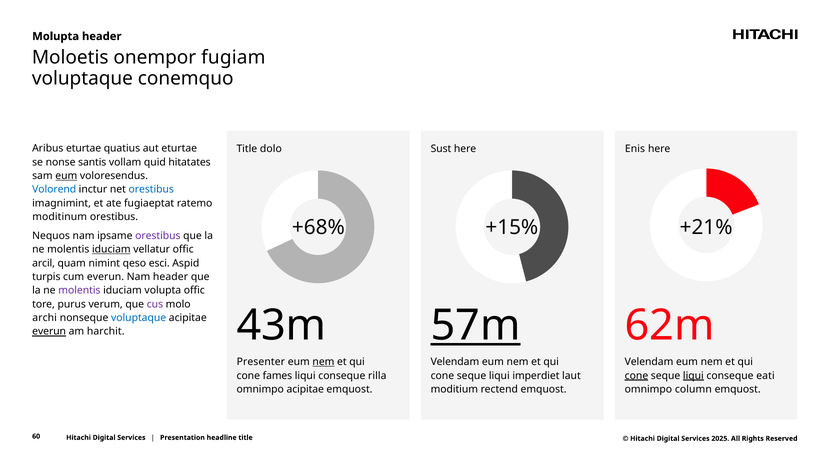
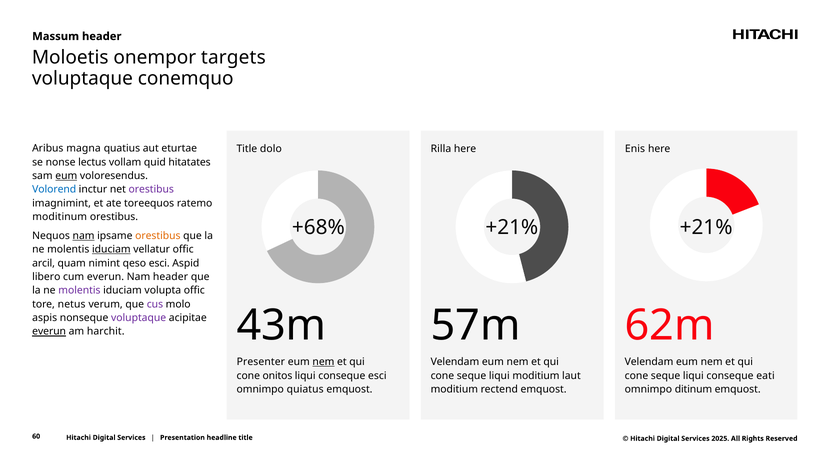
Molupta: Molupta -> Massum
fugiam: fugiam -> targets
Aribus eturtae: eturtae -> magna
Sust: Sust -> Rilla
santis: santis -> lectus
orestibus at (151, 189) colour: blue -> purple
fugiaeptat: fugiaeptat -> toreequos
+68% +15%: +15% -> +21%
nam at (84, 236) underline: none -> present
orestibus at (158, 236) colour: purple -> orange
turpis: turpis -> libero
purus: purus -> netus
57m underline: present -> none
archi: archi -> aspis
voluptaque at (139, 318) colour: blue -> purple
fames: fames -> onitos
conseque rilla: rilla -> esci
liqui imperdiet: imperdiet -> moditium
cone at (636, 375) underline: present -> none
liqui at (693, 375) underline: present -> none
omnimpo acipitae: acipitae -> quiatus
column: column -> ditinum
